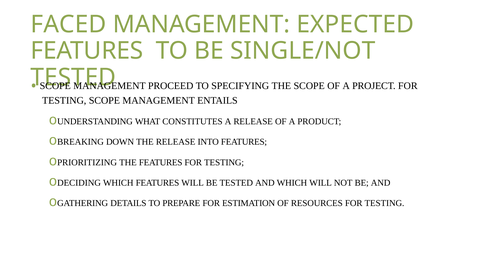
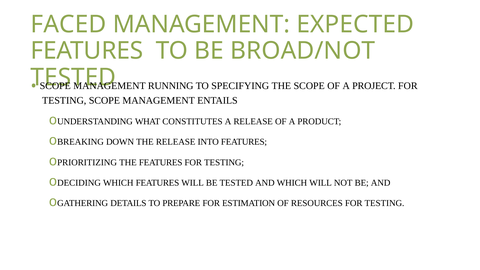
SINGLE/NOT: SINGLE/NOT -> BROAD/NOT
PROCEED: PROCEED -> RUNNING
